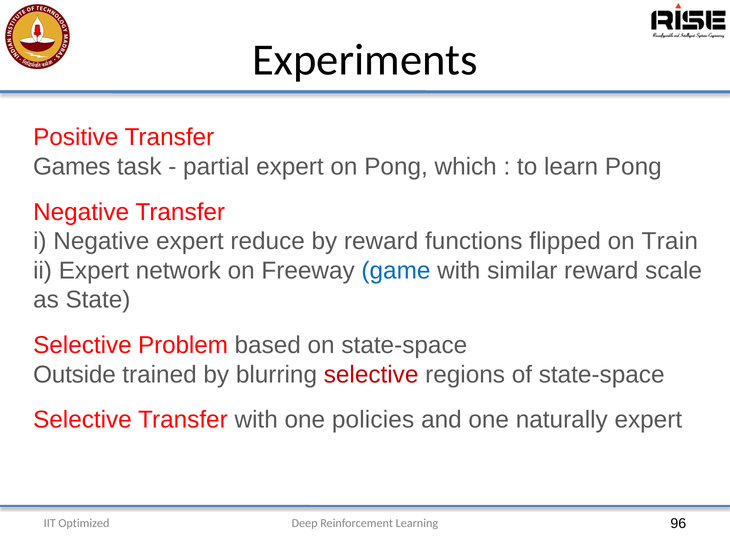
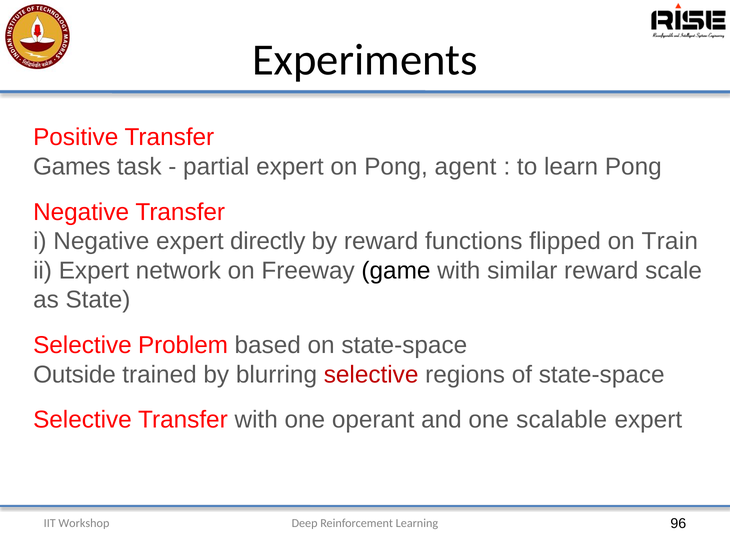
which: which -> agent
reduce: reduce -> directly
game colour: blue -> black
policies: policies -> operant
naturally: naturally -> scalable
Optimized: Optimized -> Workshop
